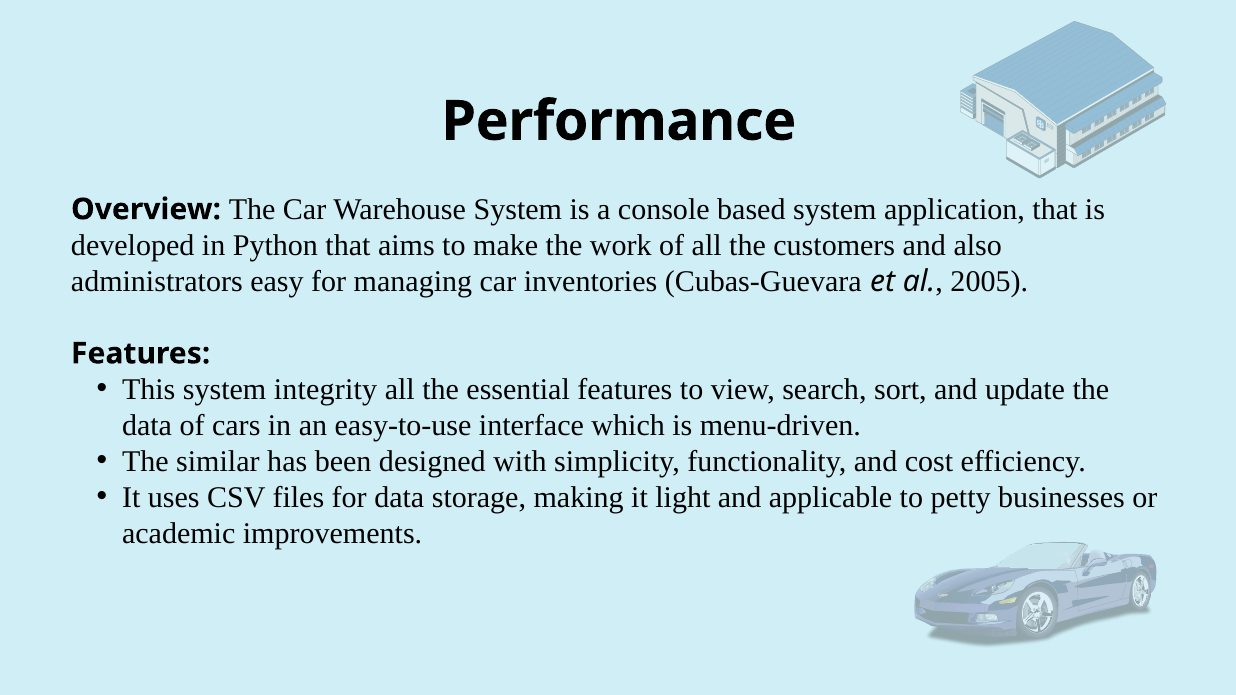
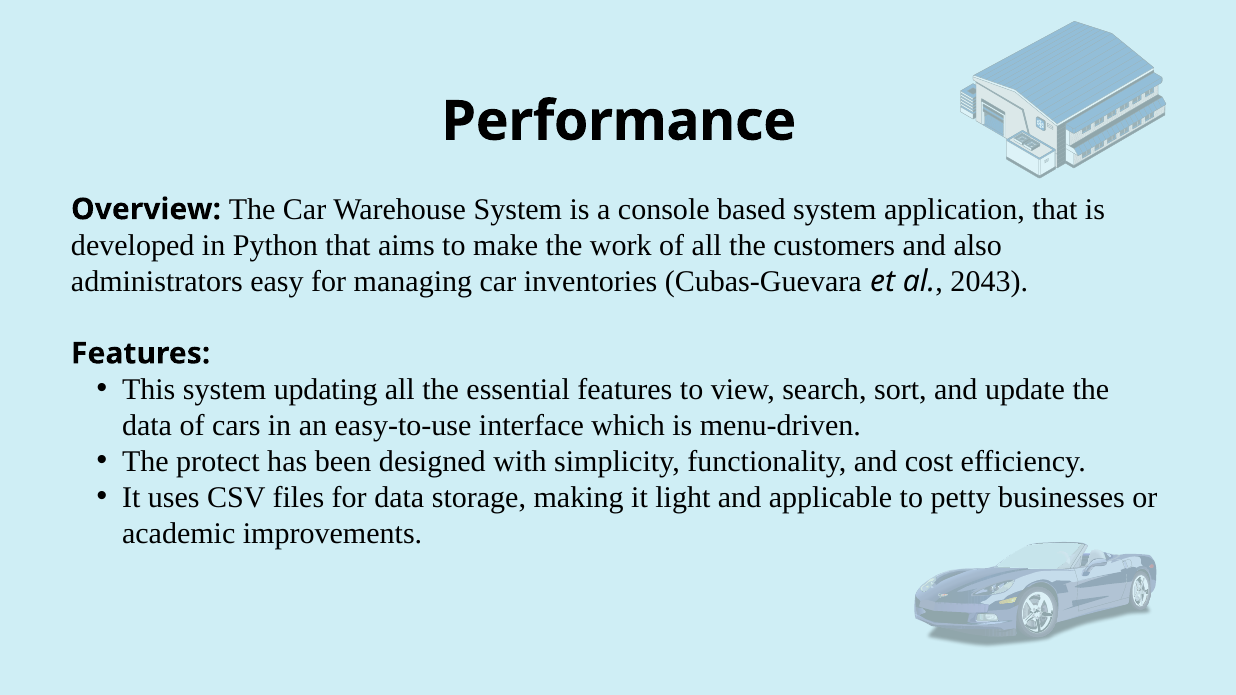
2005: 2005 -> 2043
integrity: integrity -> updating
similar: similar -> protect
